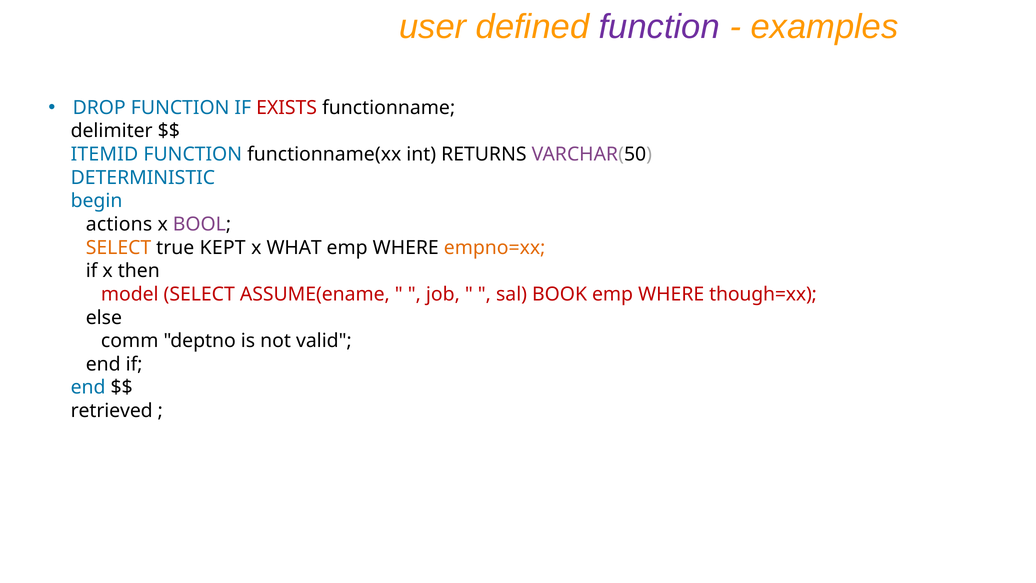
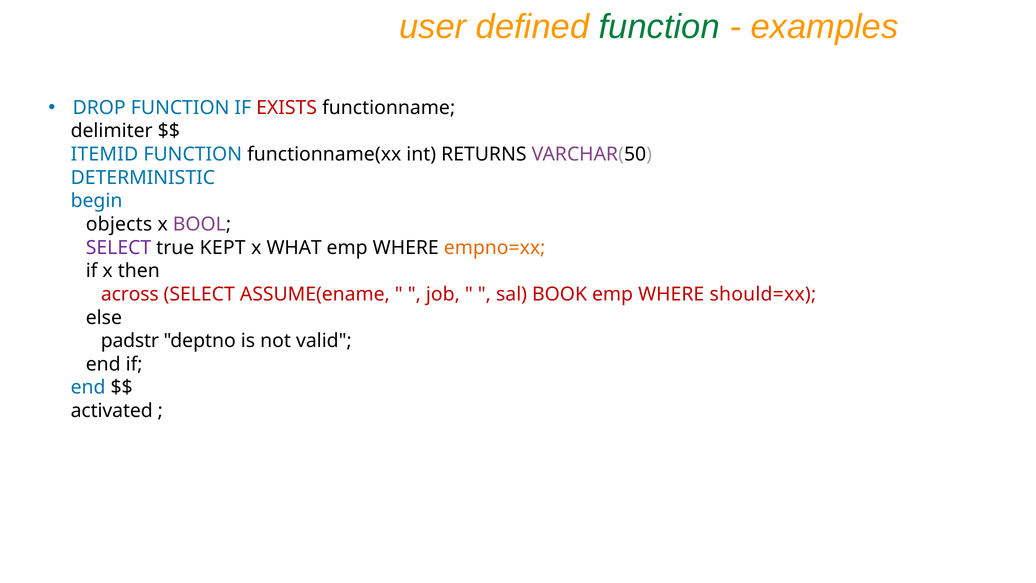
function at (659, 27) colour: purple -> green
actions: actions -> objects
SELECT at (119, 248) colour: orange -> purple
model: model -> across
though=xx: though=xx -> should=xx
comm: comm -> padstr
retrieved: retrieved -> activated
